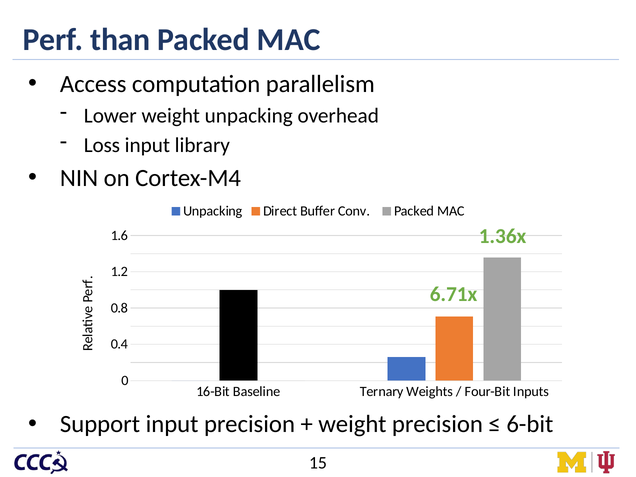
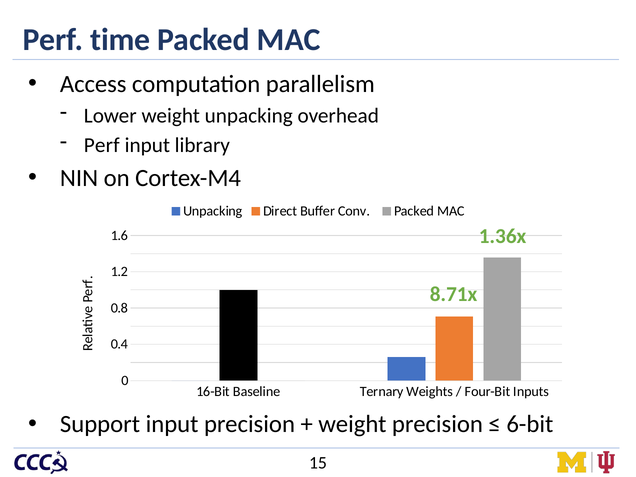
than: than -> time
Loss at (102, 145): Loss -> Perf
6.71x: 6.71x -> 8.71x
